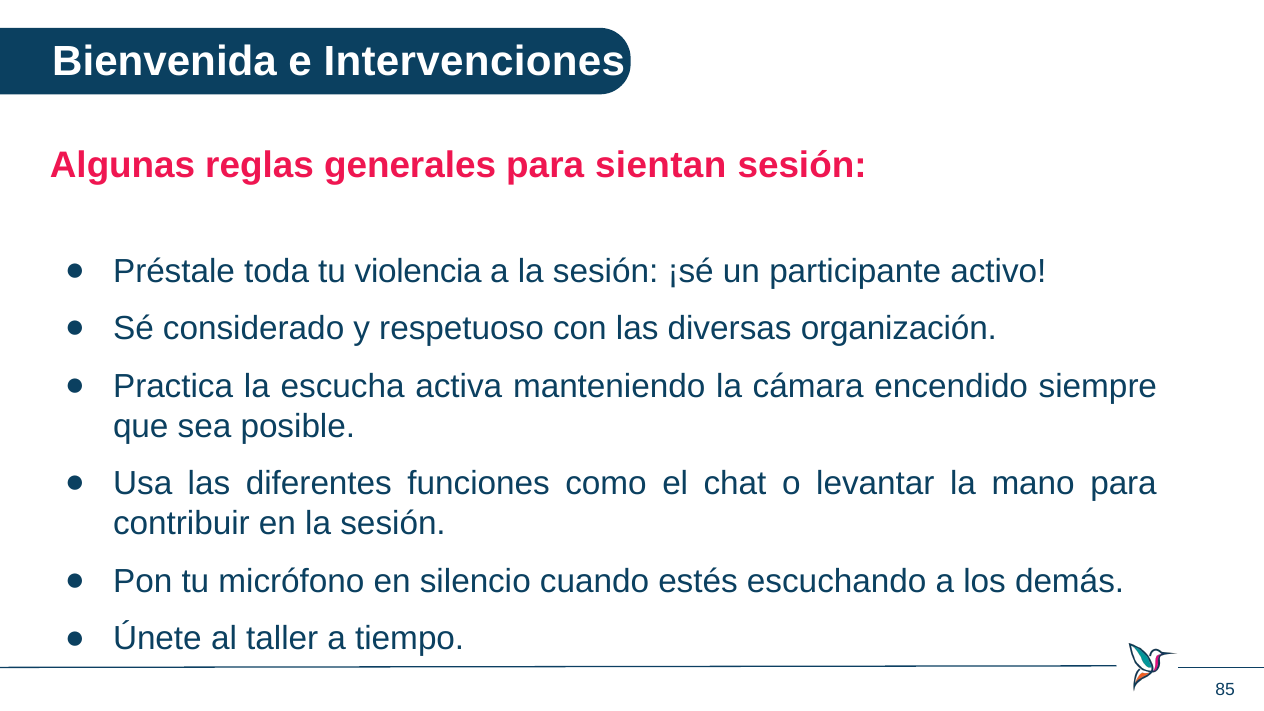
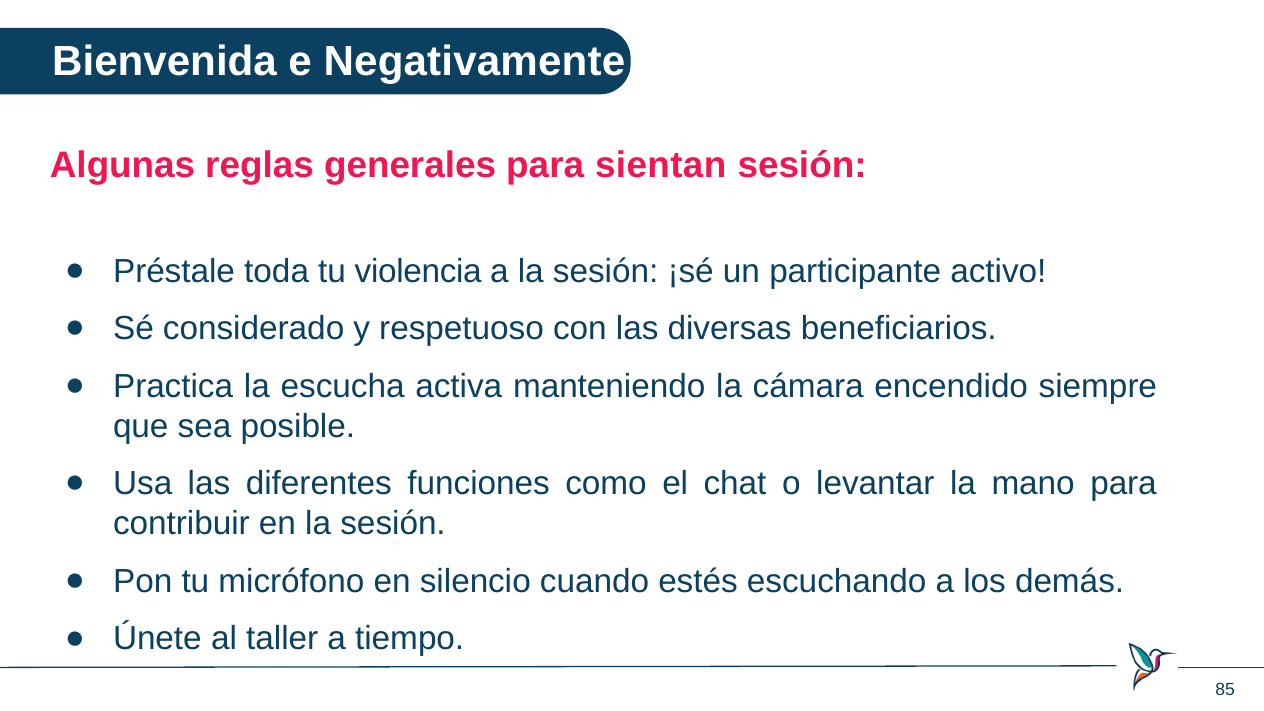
Intervenciones: Intervenciones -> Negativamente
organización: organización -> beneficiarios
